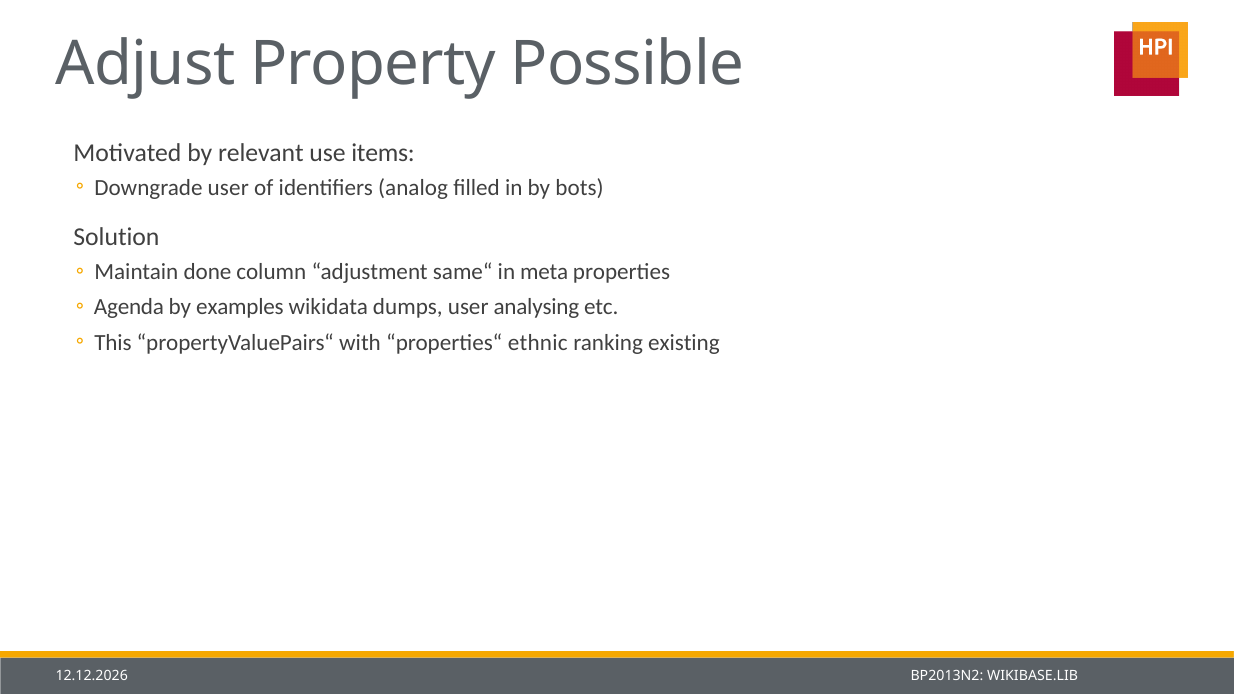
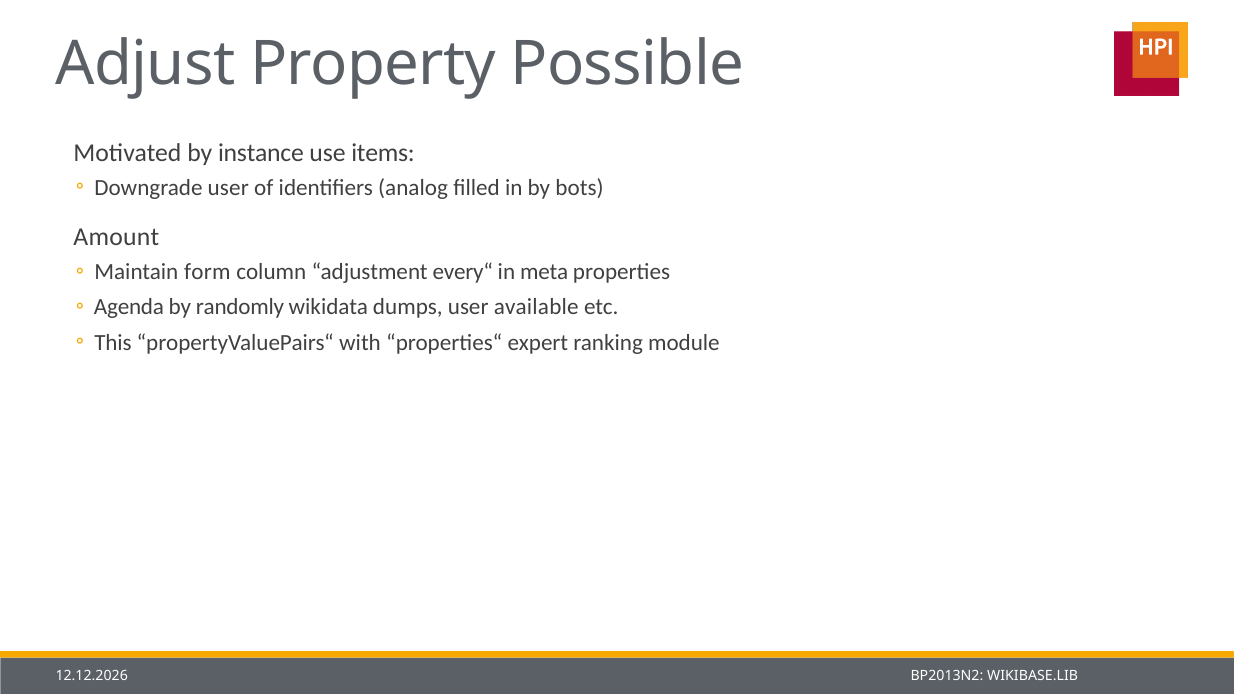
relevant: relevant -> instance
Solution: Solution -> Amount
done: done -> form
same“: same“ -> every“
examples: examples -> randomly
analysing: analysing -> available
ethnic: ethnic -> expert
existing: existing -> module
